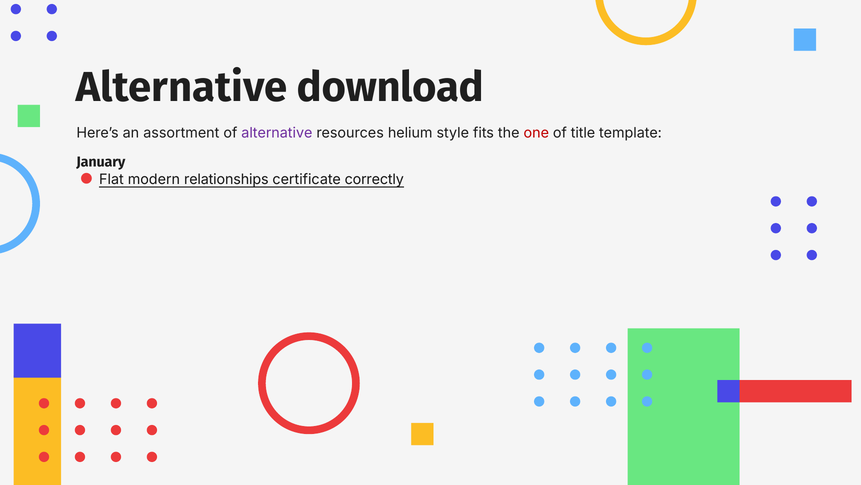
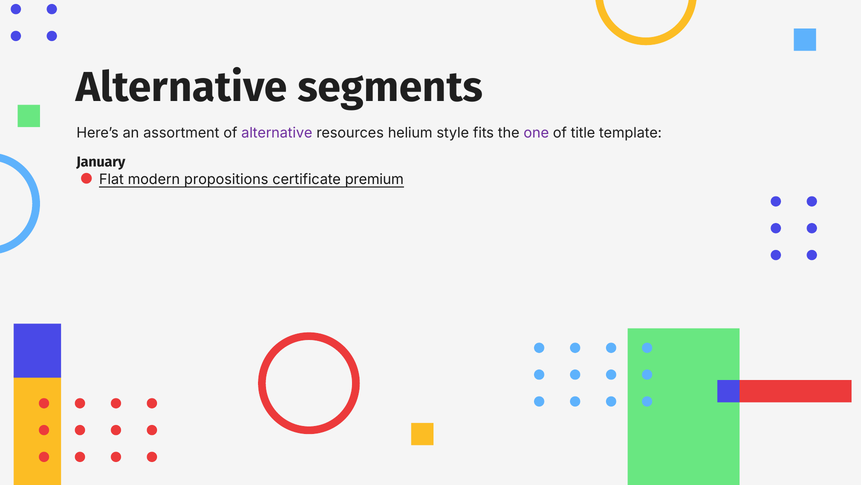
download: download -> segments
one colour: red -> purple
relationships: relationships -> propositions
correctly: correctly -> premium
